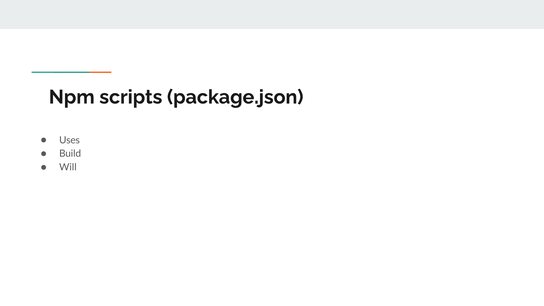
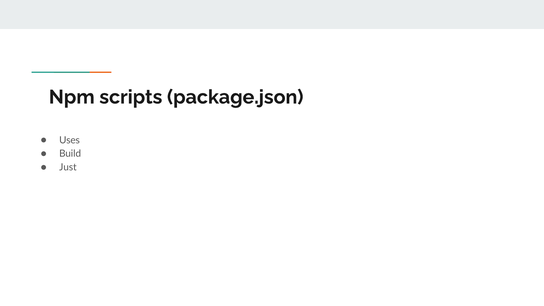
Will: Will -> Just
